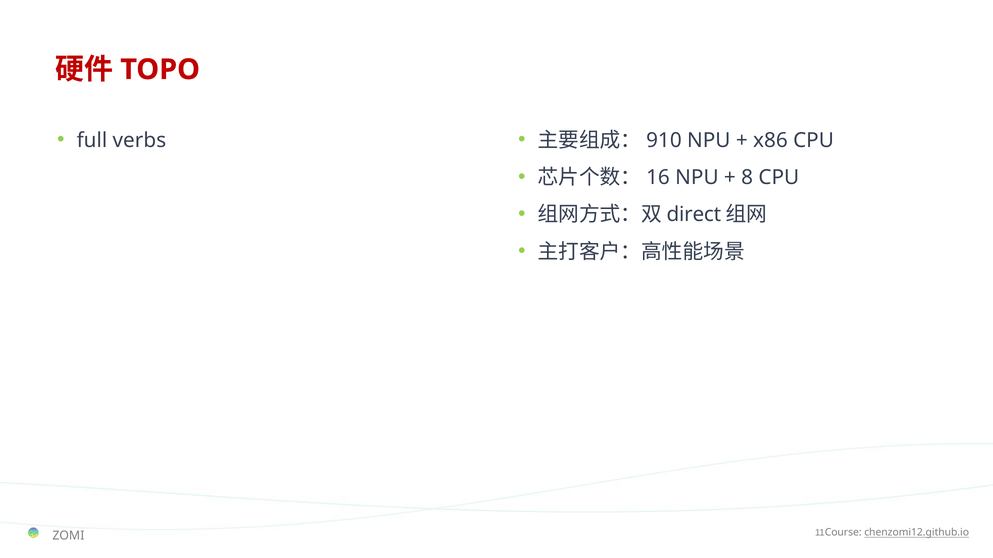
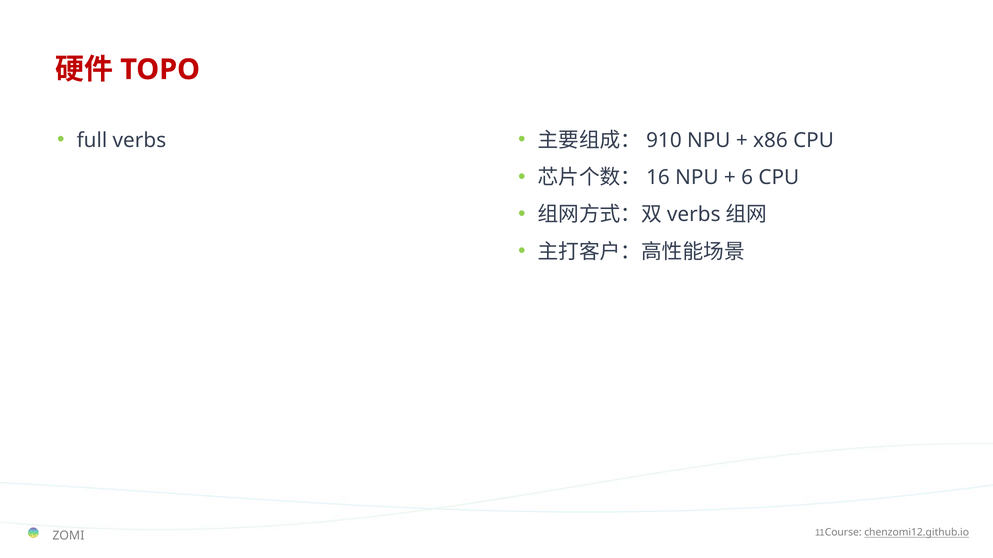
8: 8 -> 6
direct at (694, 215): direct -> verbs
